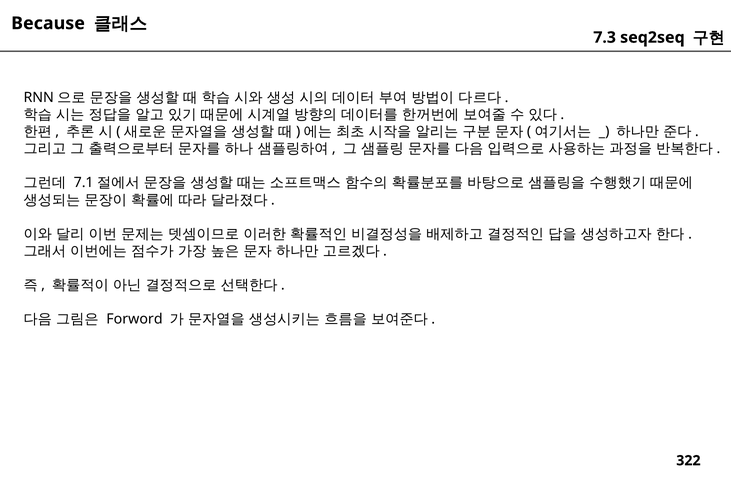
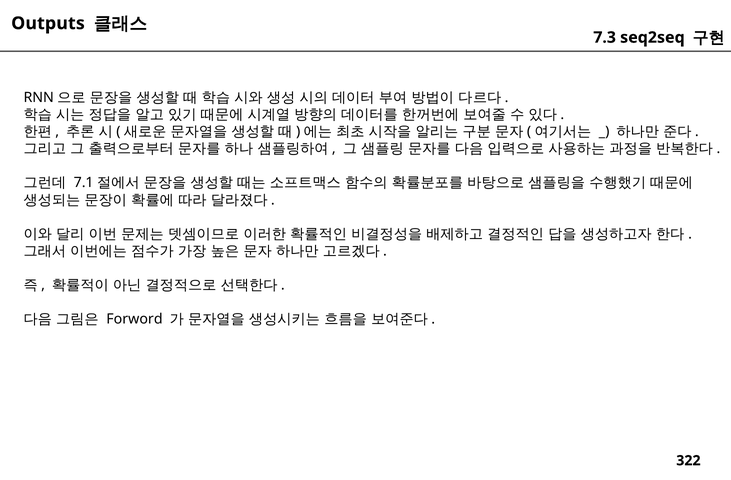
Because: Because -> Outputs
